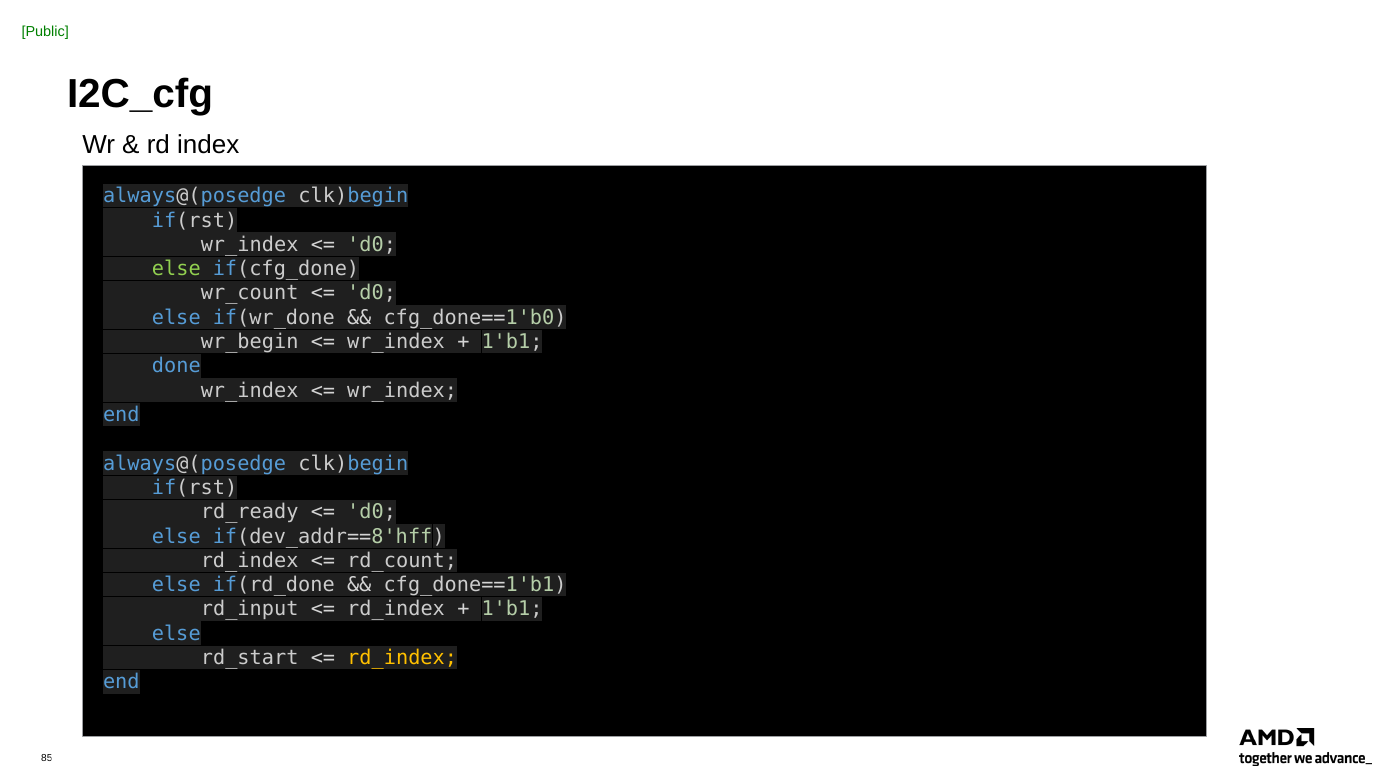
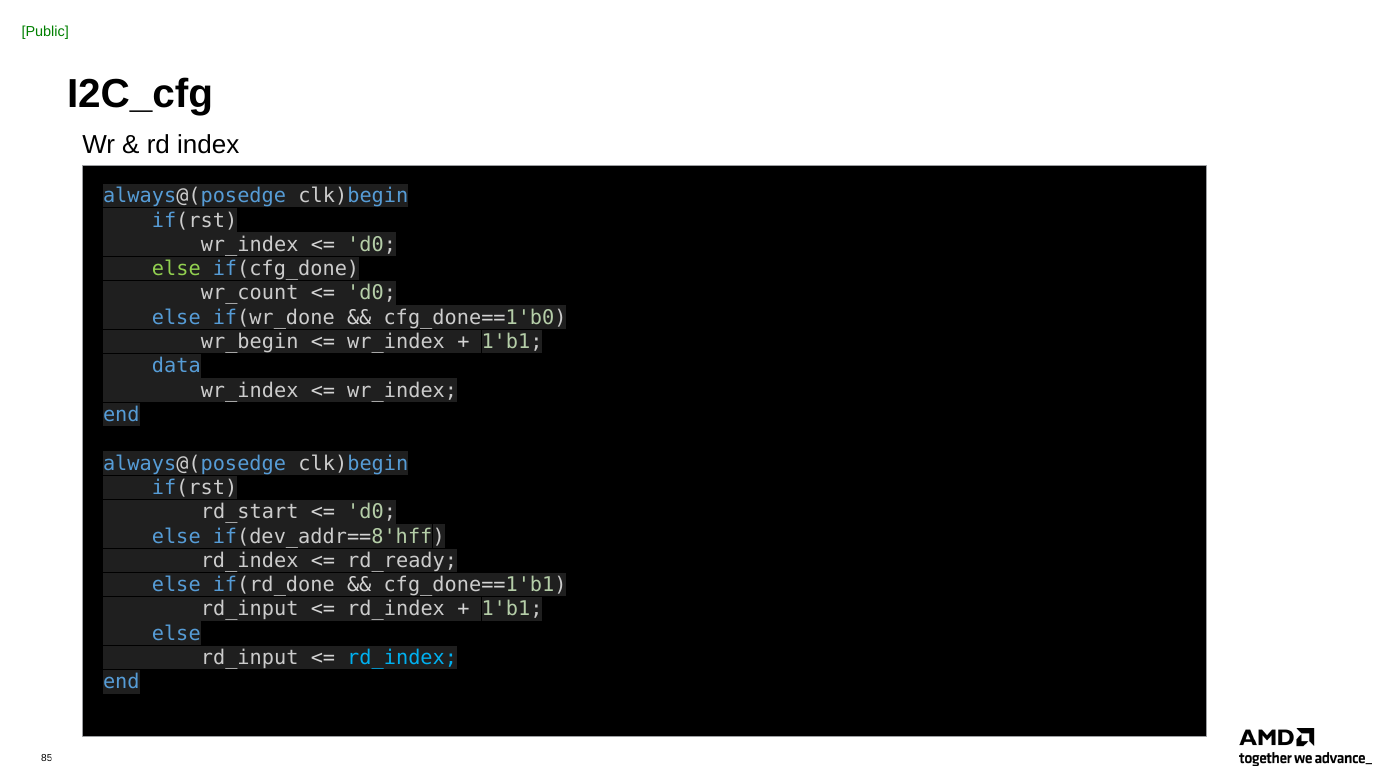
done: done -> data
rd_ready: rd_ready -> rd_start
rd_count: rd_count -> rd_ready
rd_start at (250, 658): rd_start -> rd_input
rd_index at (402, 658) colour: yellow -> light blue
